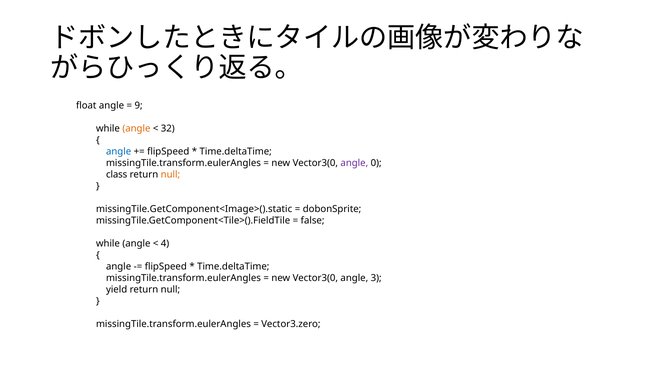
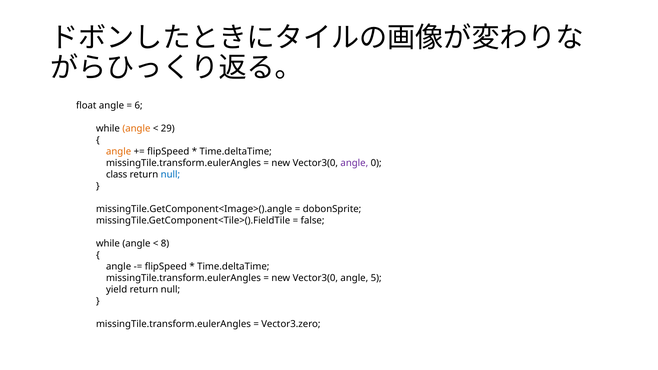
9: 9 -> 6
32: 32 -> 29
angle at (119, 152) colour: blue -> orange
null at (170, 175) colour: orange -> blue
missingTile.GetComponent<Image>().static: missingTile.GetComponent<Image>().static -> missingTile.GetComponent<Image>().angle
4: 4 -> 8
3: 3 -> 5
